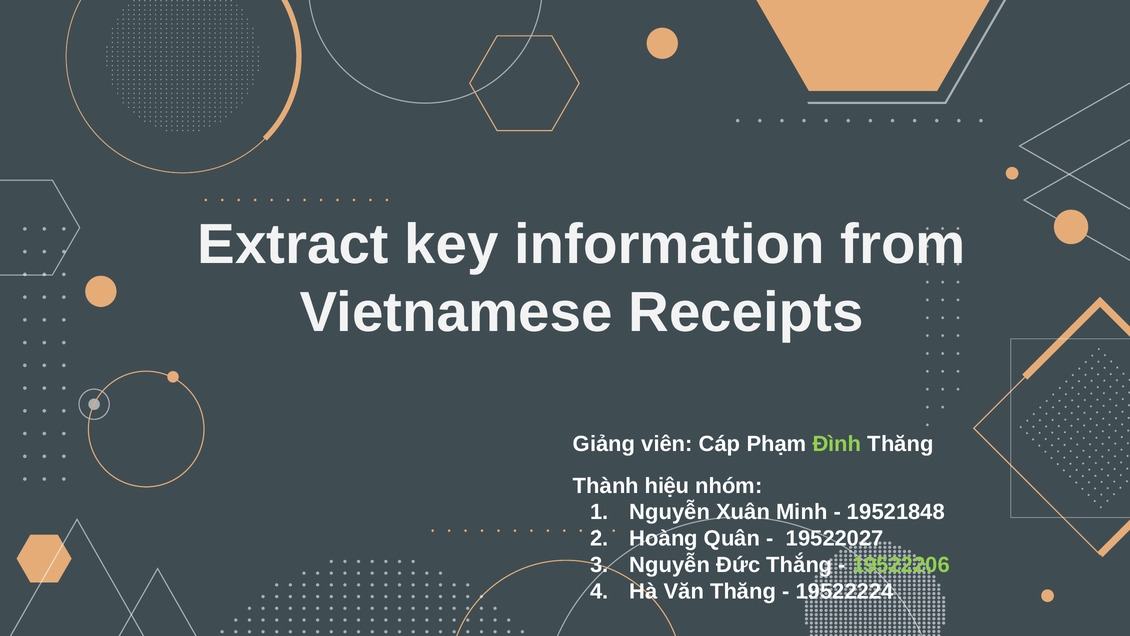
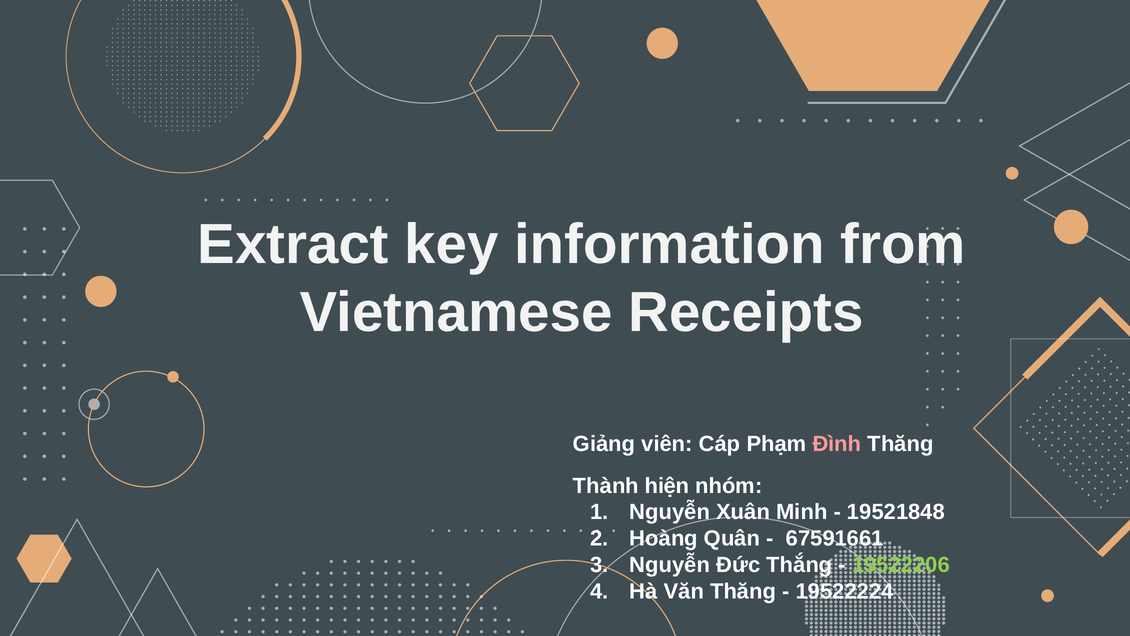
Đình colour: light green -> pink
hiệu: hiệu -> hiện
19522027: 19522027 -> 67591661
